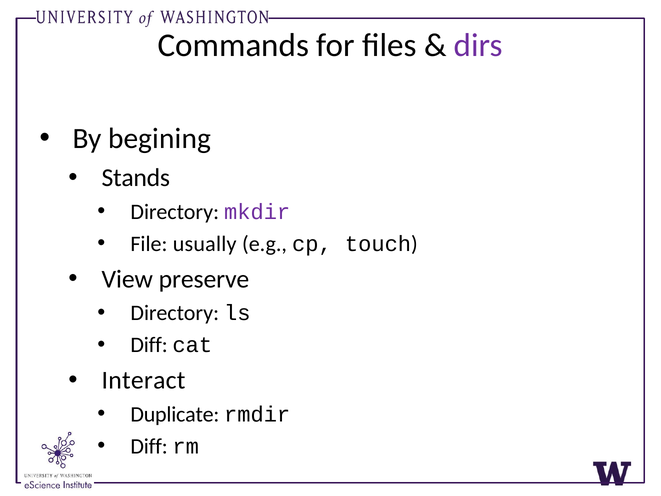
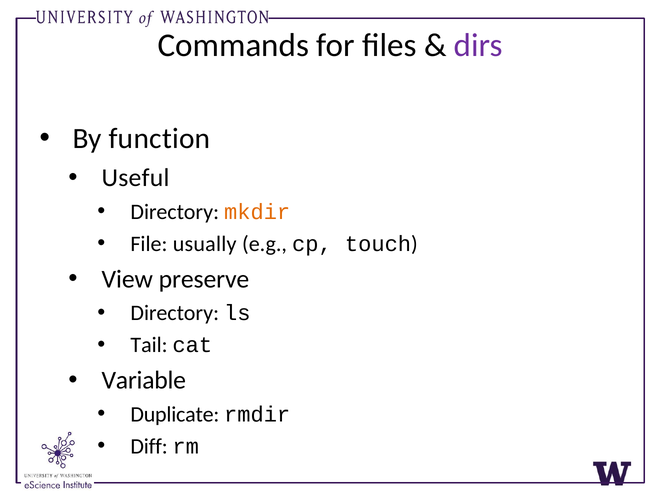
begining: begining -> function
Stands: Stands -> Useful
mkdir colour: purple -> orange
Diff at (149, 345): Diff -> Tail
Interact: Interact -> Variable
